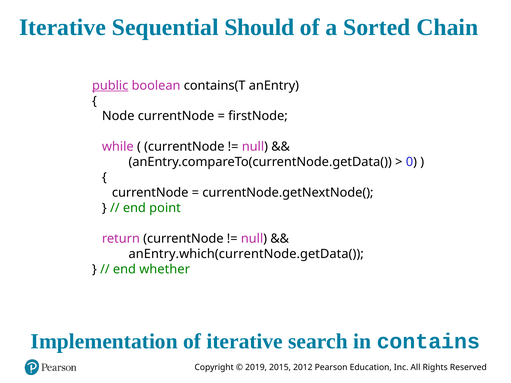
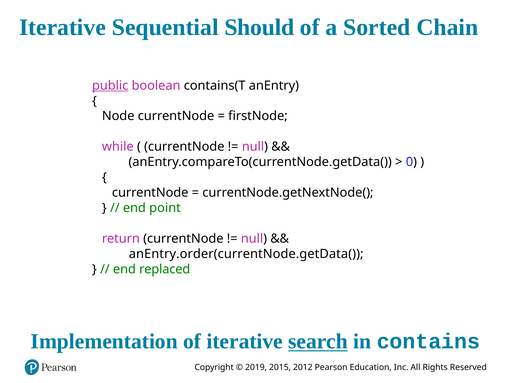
anEntry.which(currentNode.getData(: anEntry.which(currentNode.getData( -> anEntry.order(currentNode.getData(
whether: whether -> replaced
search underline: none -> present
